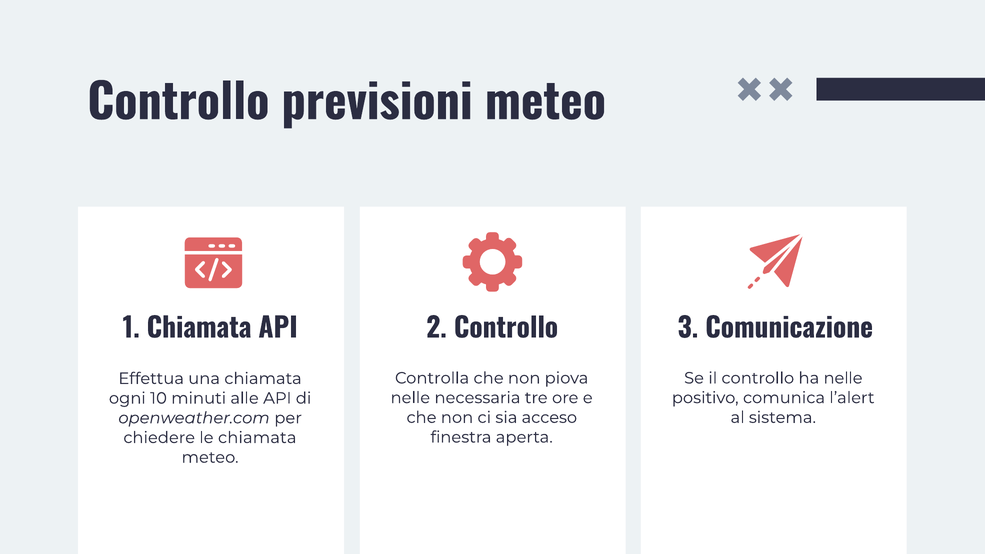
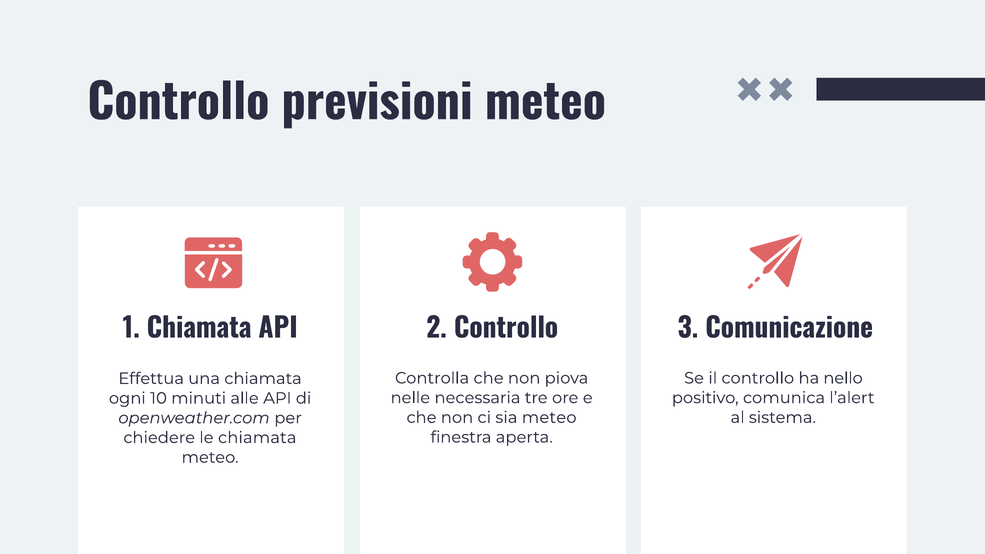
ha nelle: nelle -> nello
sia acceso: acceso -> meteo
